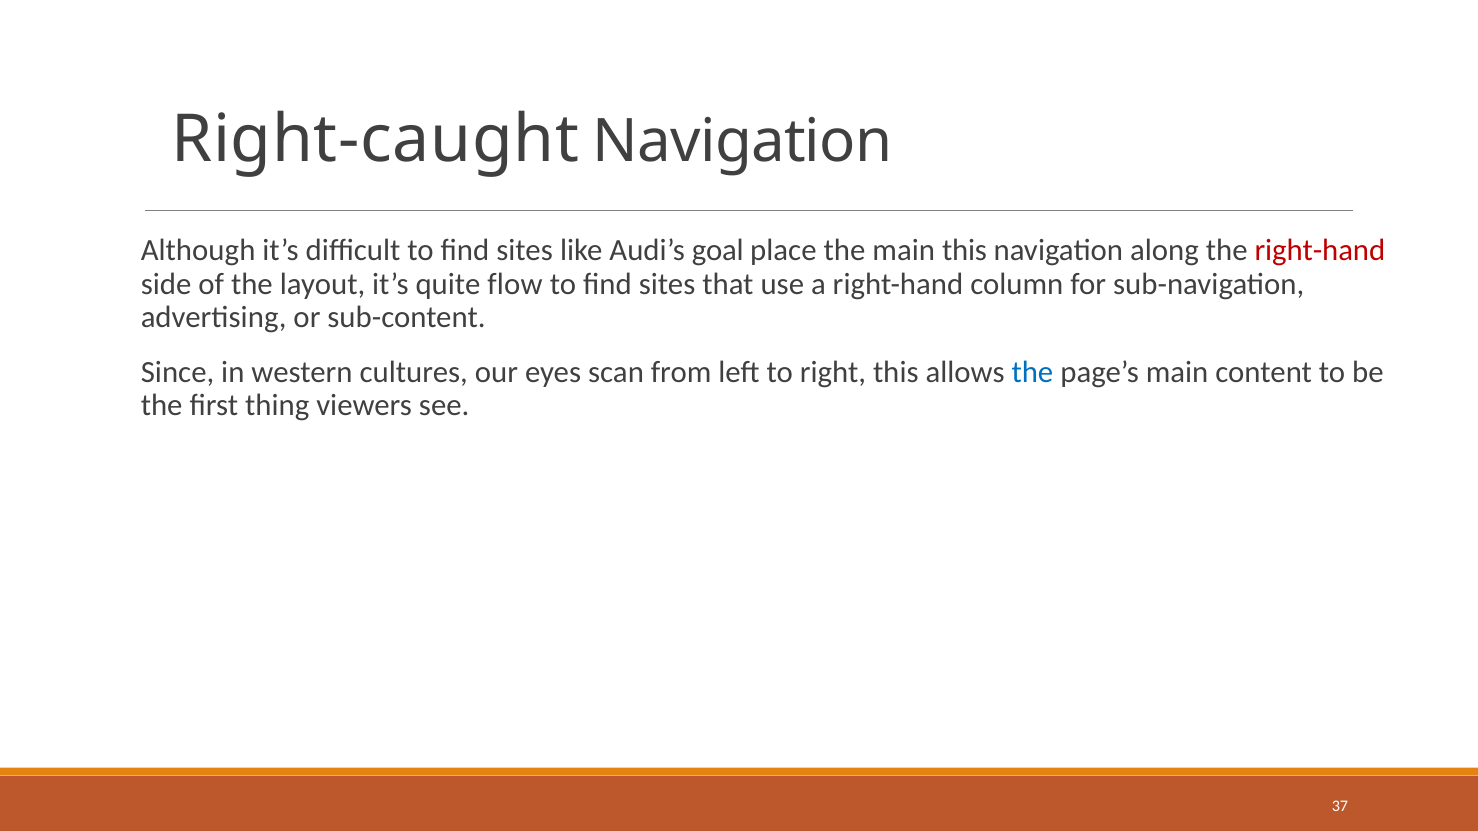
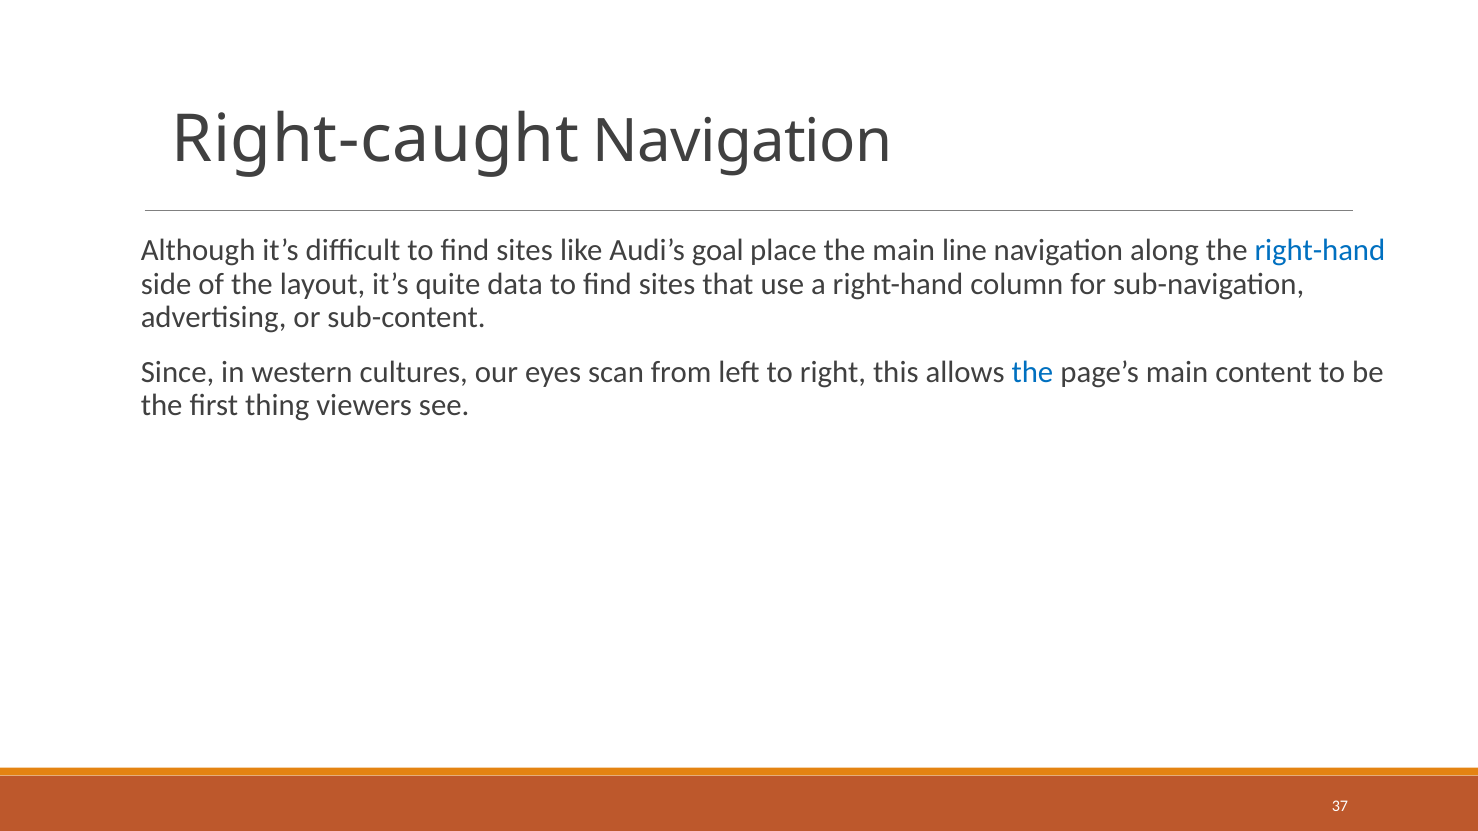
main this: this -> line
right-hand at (1320, 251) colour: red -> blue
flow: flow -> data
